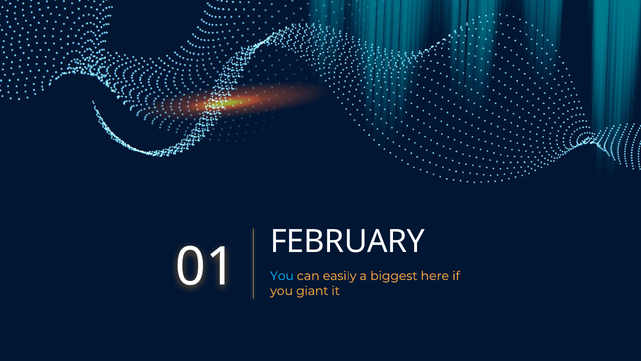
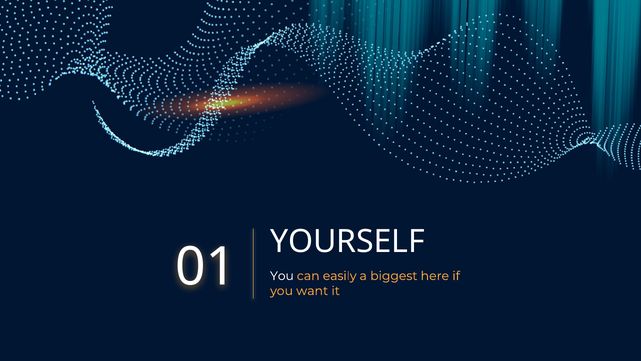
FEBRUARY: FEBRUARY -> YOURSELF
You at (282, 276) colour: light blue -> white
giant: giant -> want
